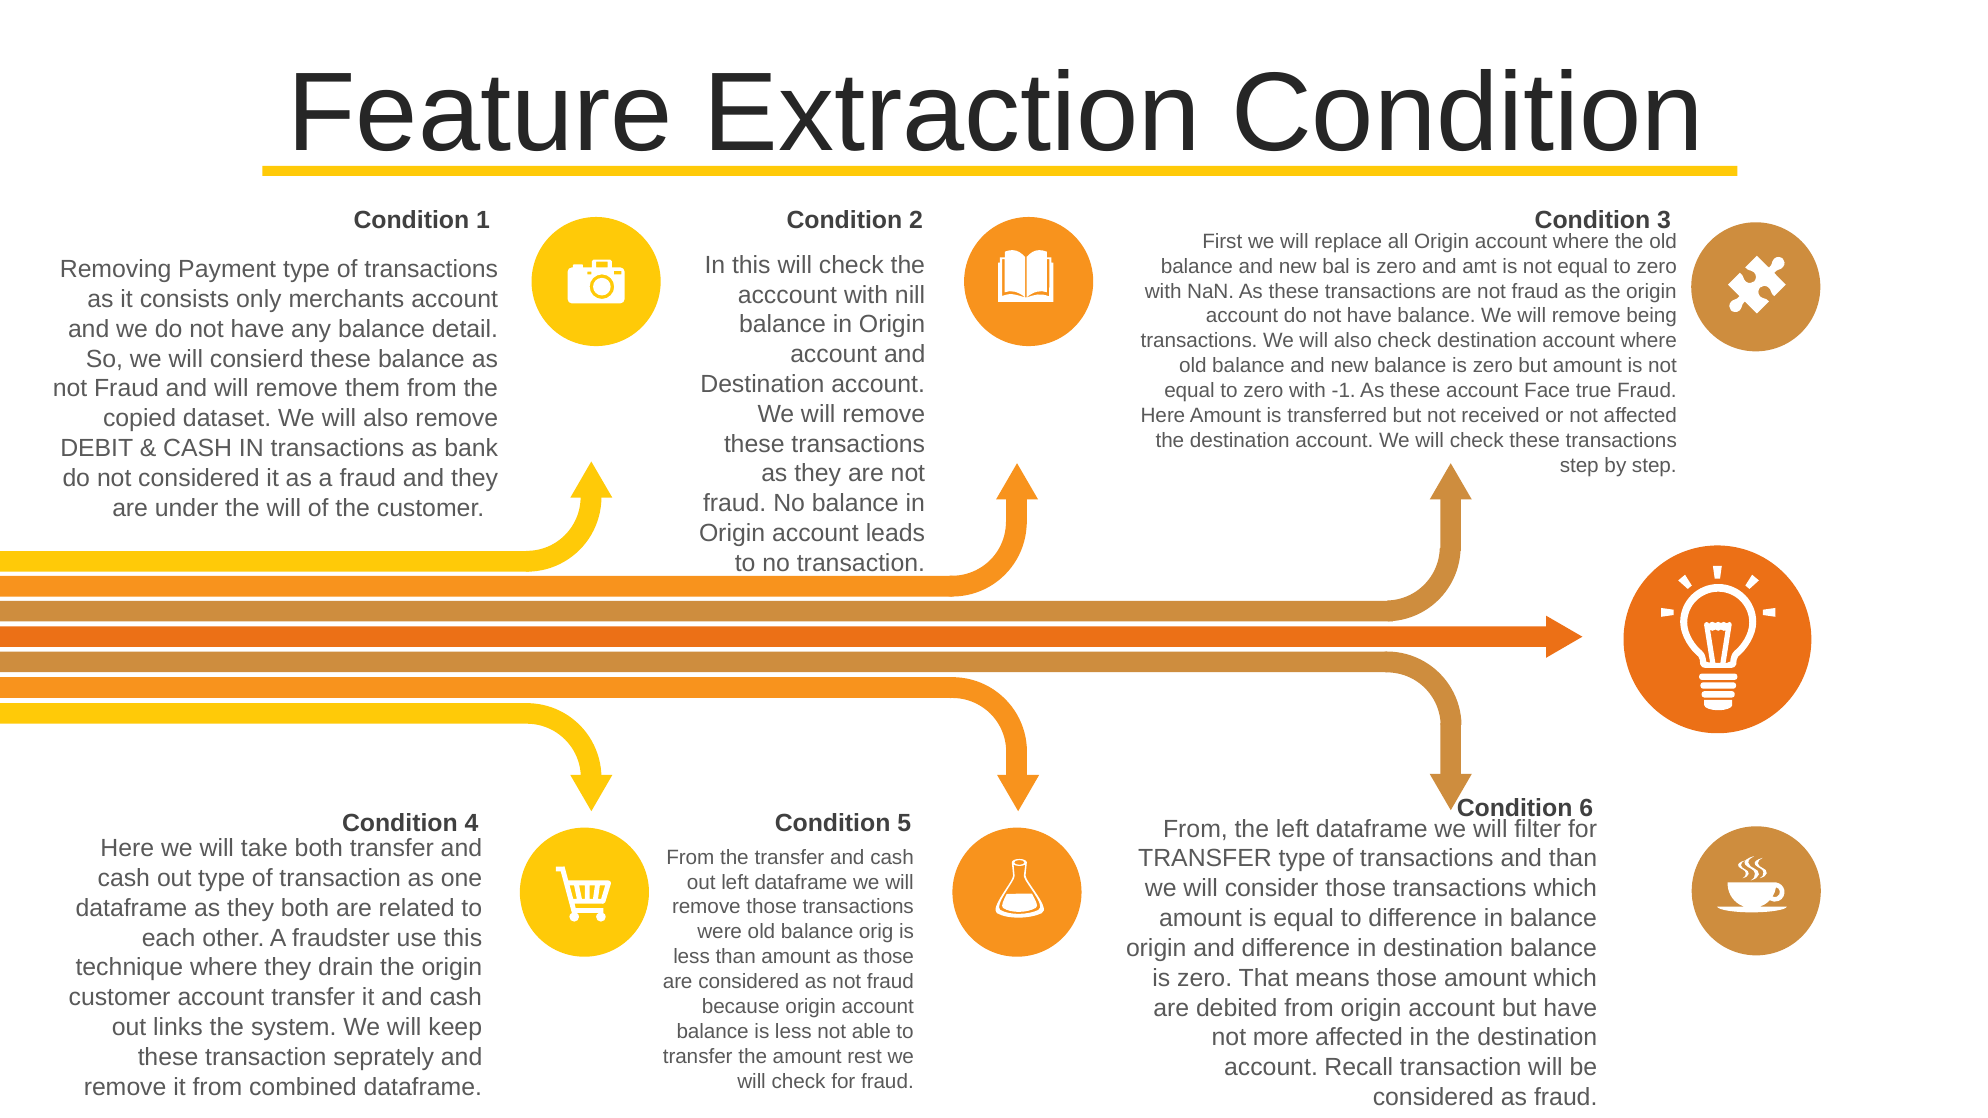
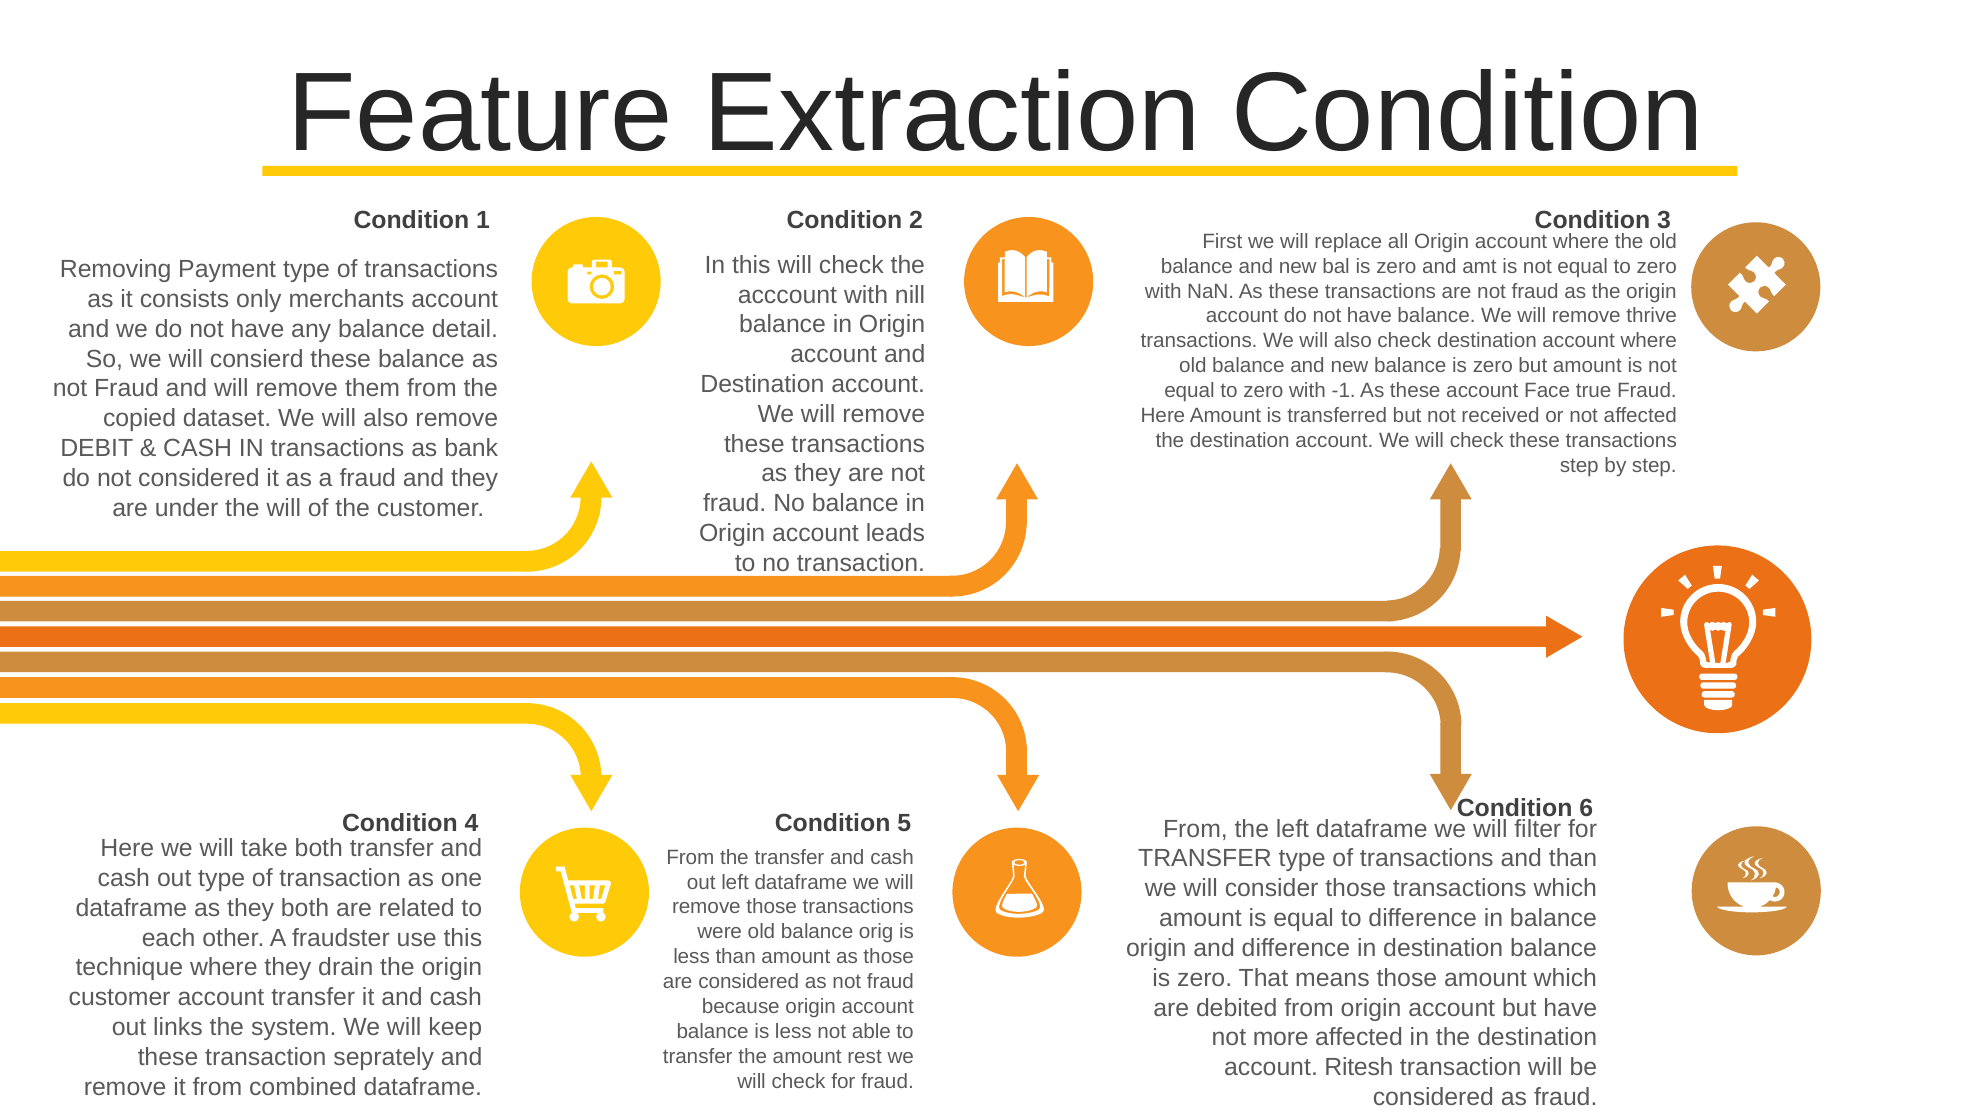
being: being -> thrive
Recall: Recall -> Ritesh
